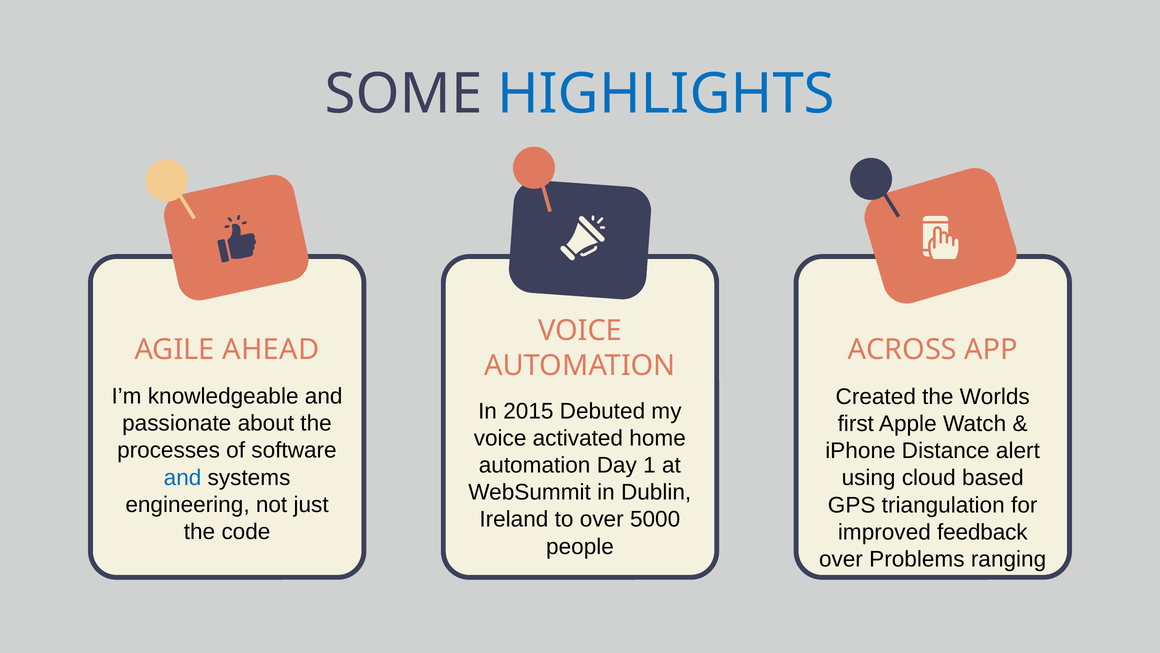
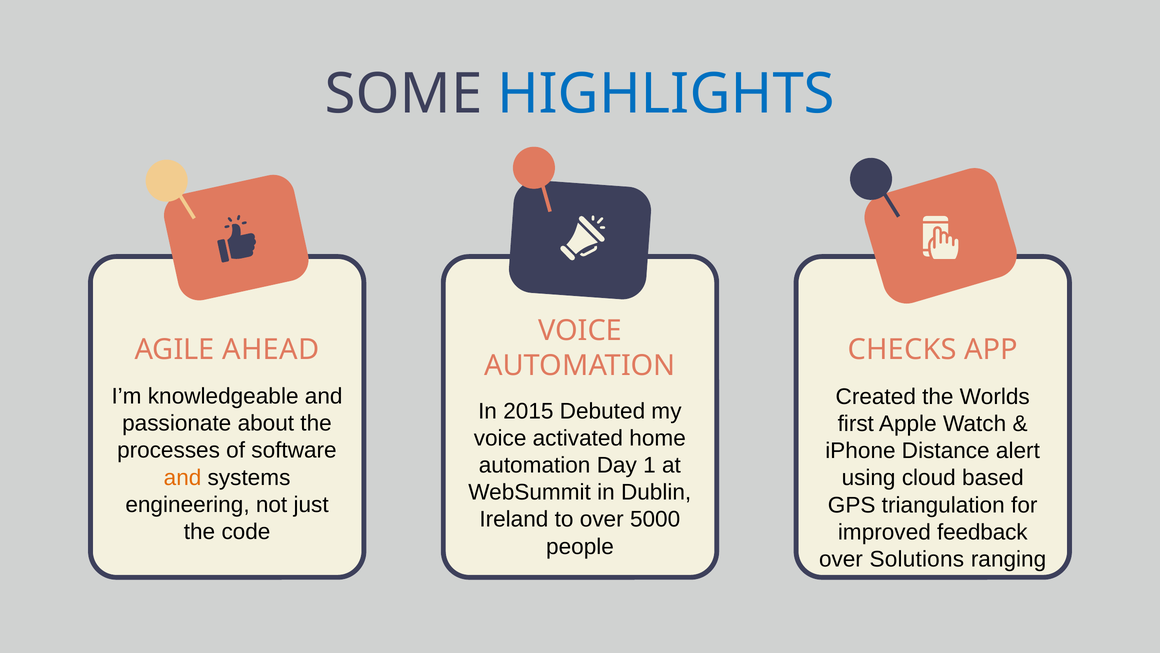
ACROSS: ACROSS -> CHECKS
and at (183, 477) colour: blue -> orange
Problems: Problems -> Solutions
